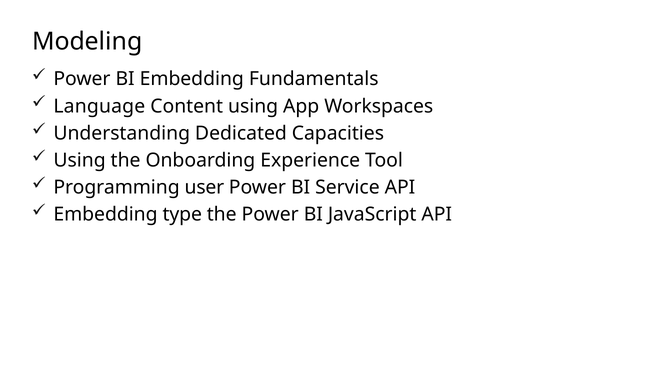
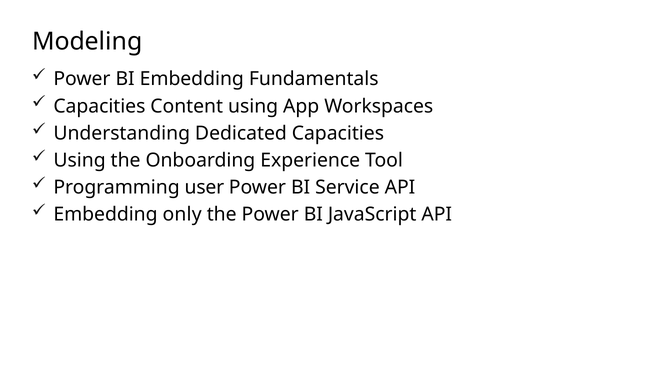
Language at (99, 106): Language -> Capacities
type: type -> only
